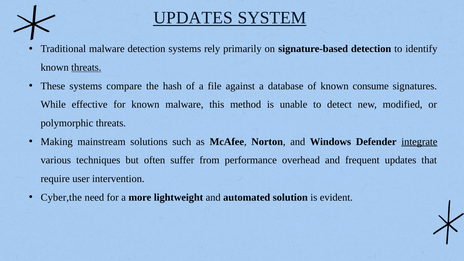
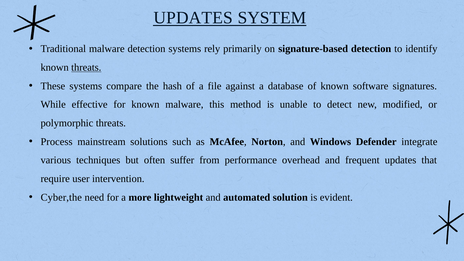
consume: consume -> software
Making: Making -> Process
integrate underline: present -> none
